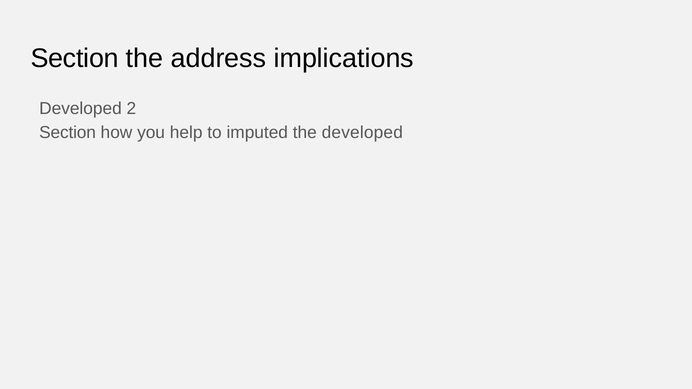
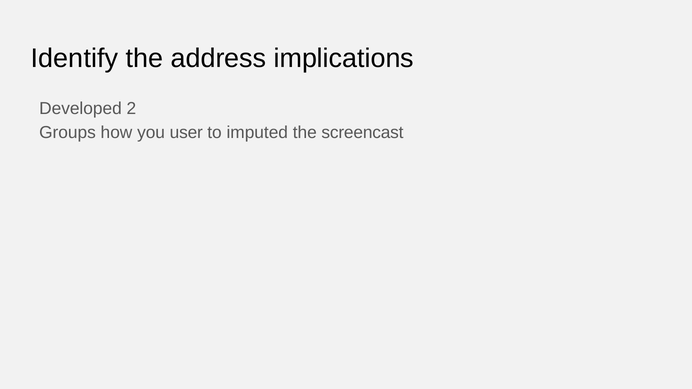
Section at (75, 59): Section -> Identify
Section at (68, 133): Section -> Groups
help: help -> user
the developed: developed -> screencast
